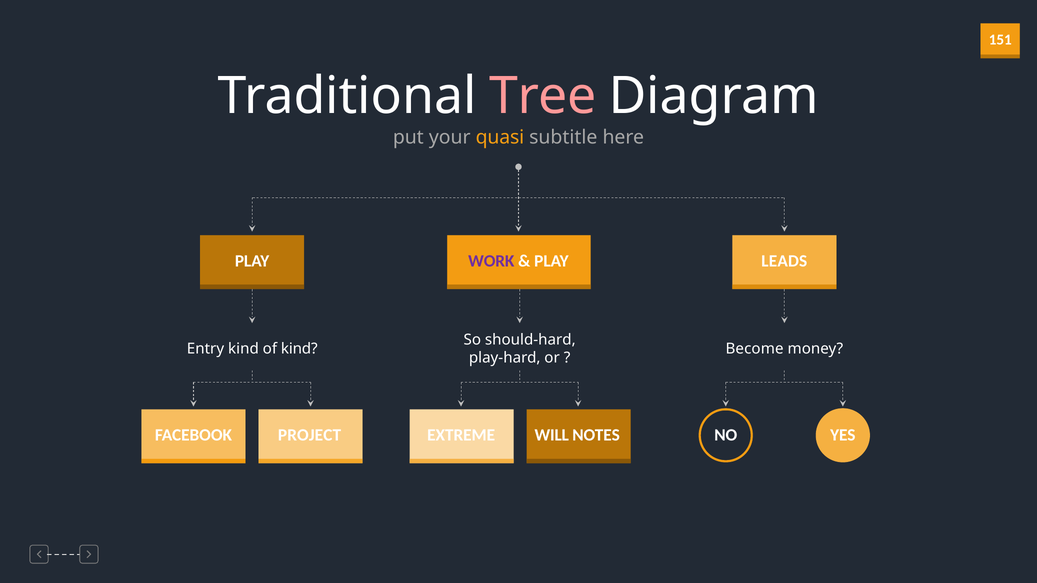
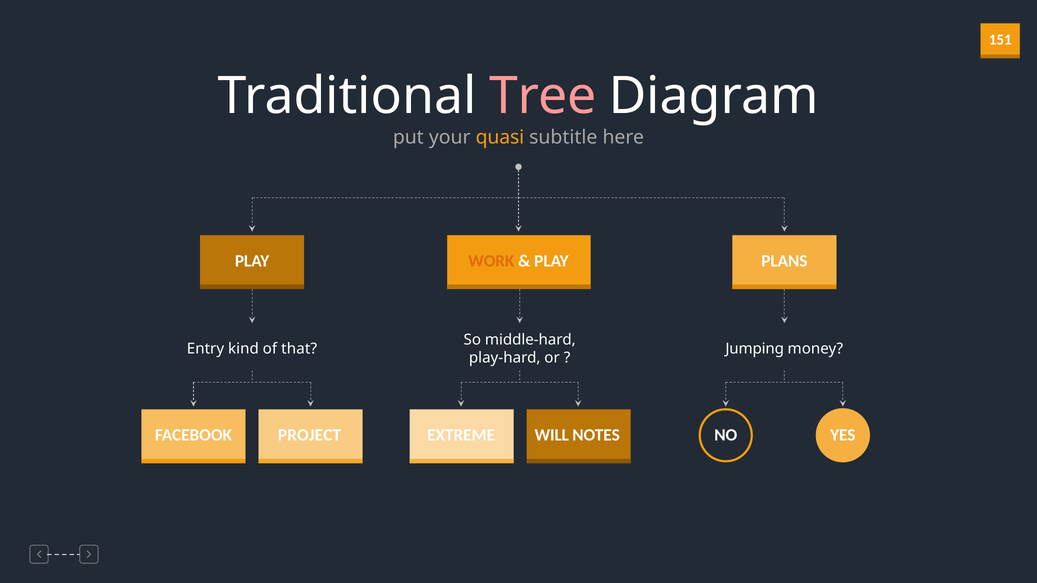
WORK colour: purple -> orange
LEADS: LEADS -> PLANS
should-hard: should-hard -> middle-hard
of kind: kind -> that
Become: Become -> Jumping
